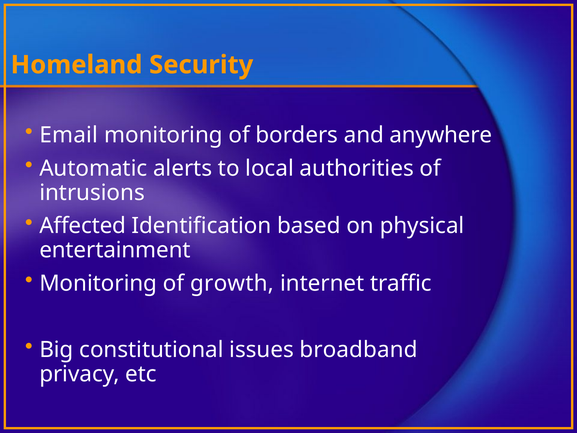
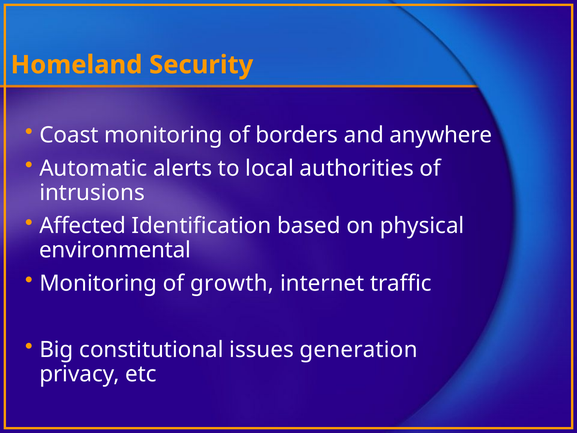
Email: Email -> Coast
entertainment: entertainment -> environmental
broadband: broadband -> generation
